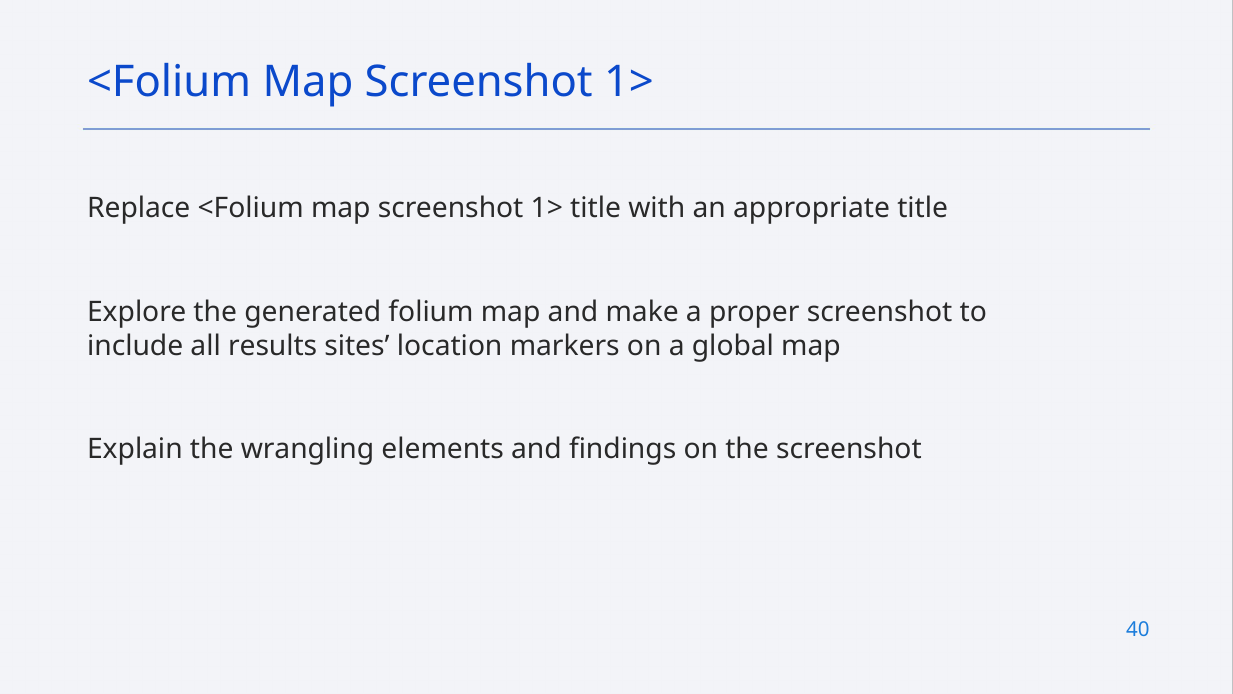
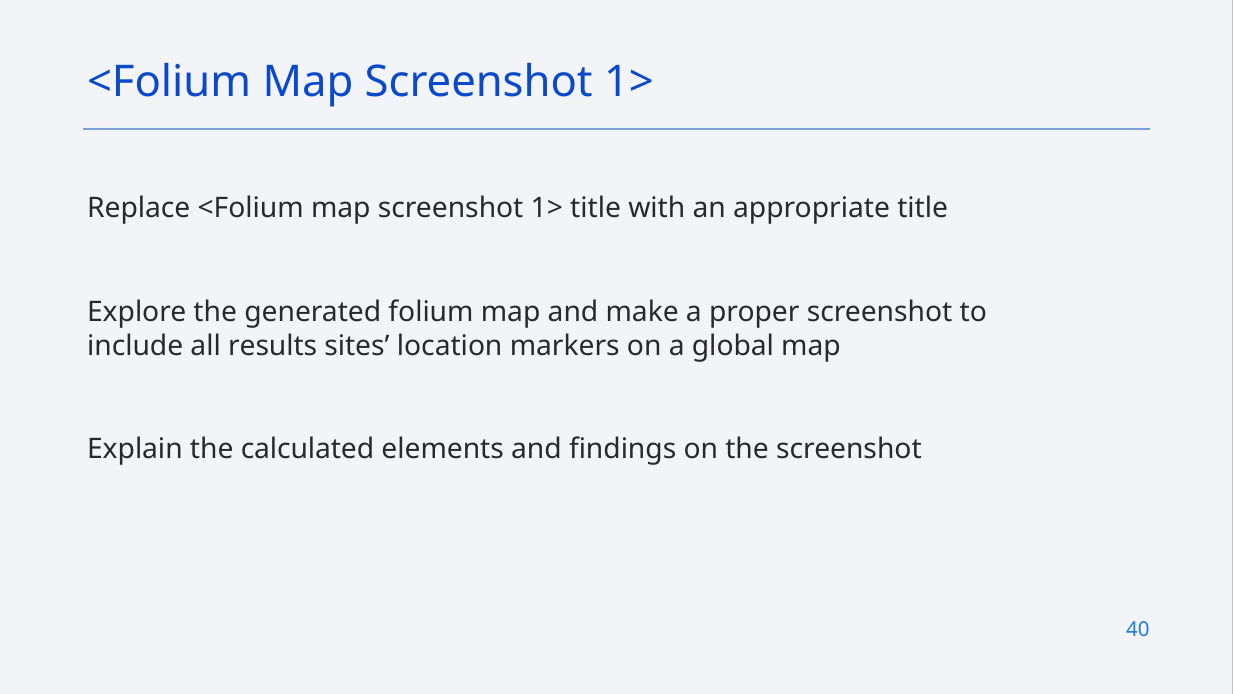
wrangling: wrangling -> calculated
